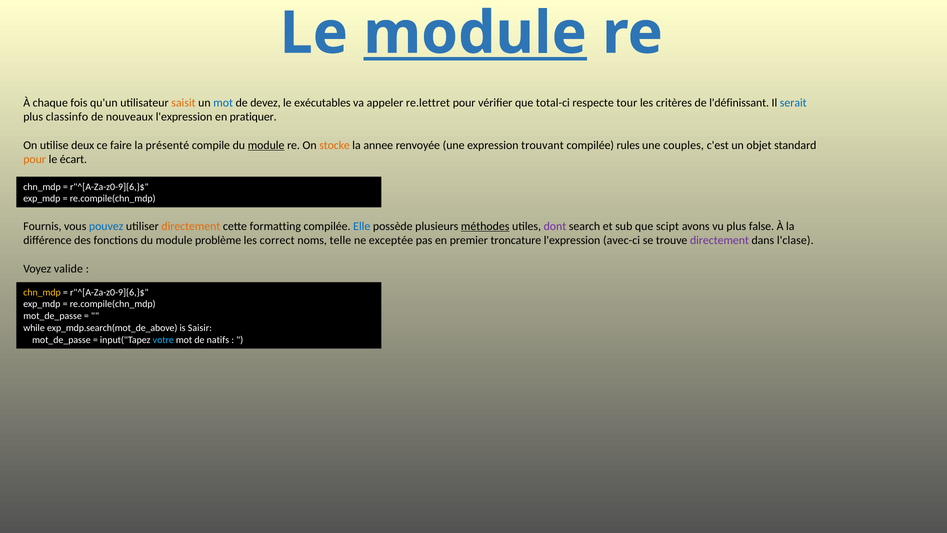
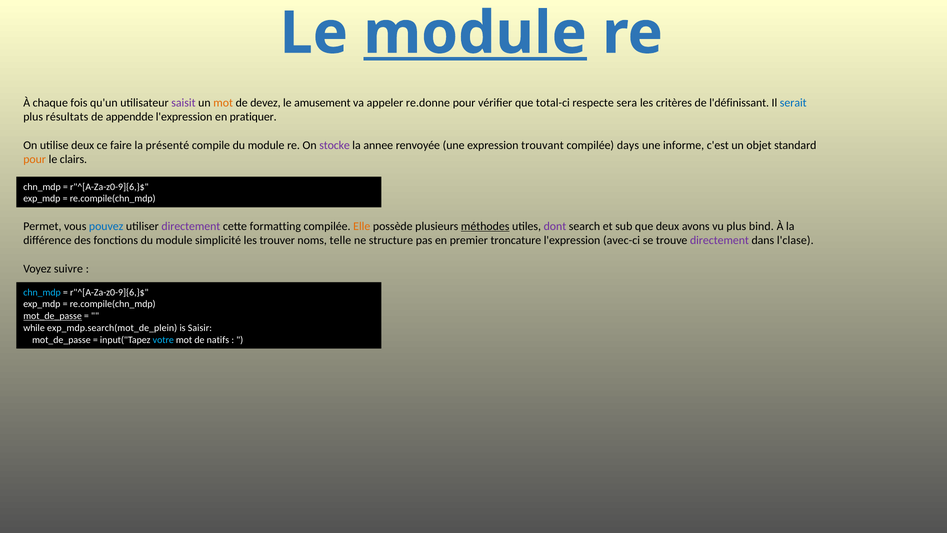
saisit colour: orange -> purple
mot at (223, 103) colour: blue -> orange
exécutables: exécutables -> amusement
re.lettret: re.lettret -> re.donne
tour: tour -> sera
classinfo: classinfo -> résultats
nouveaux: nouveaux -> appendde
module at (266, 145) underline: present -> none
stocke colour: orange -> purple
rules: rules -> days
couples: couples -> informe
écart: écart -> clairs
Fournis: Fournis -> Permet
directement at (191, 226) colour: orange -> purple
Elle colour: blue -> orange
que scipt: scipt -> deux
false: false -> bind
problème: problème -> simplicité
correct: correct -> trouver
exceptée: exceptée -> structure
valide: valide -> suivre
chn_mdp at (42, 292) colour: yellow -> light blue
mot_de_passe at (53, 316) underline: none -> present
exp_mdp.search(mot_de_above: exp_mdp.search(mot_de_above -> exp_mdp.search(mot_de_plein
